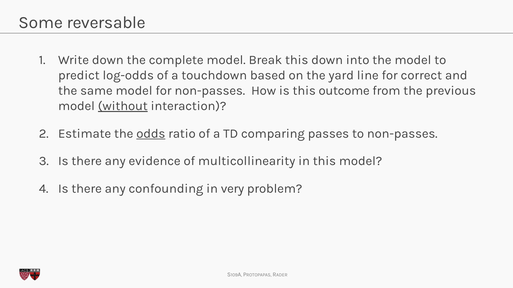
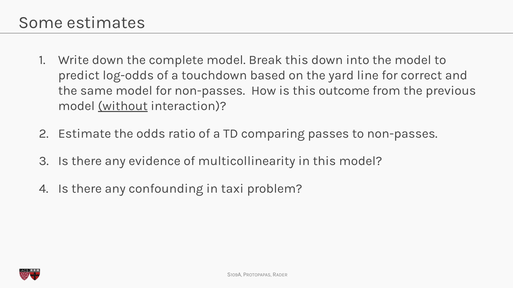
reversable: reversable -> estimates
odds underline: present -> none
very: very -> taxi
